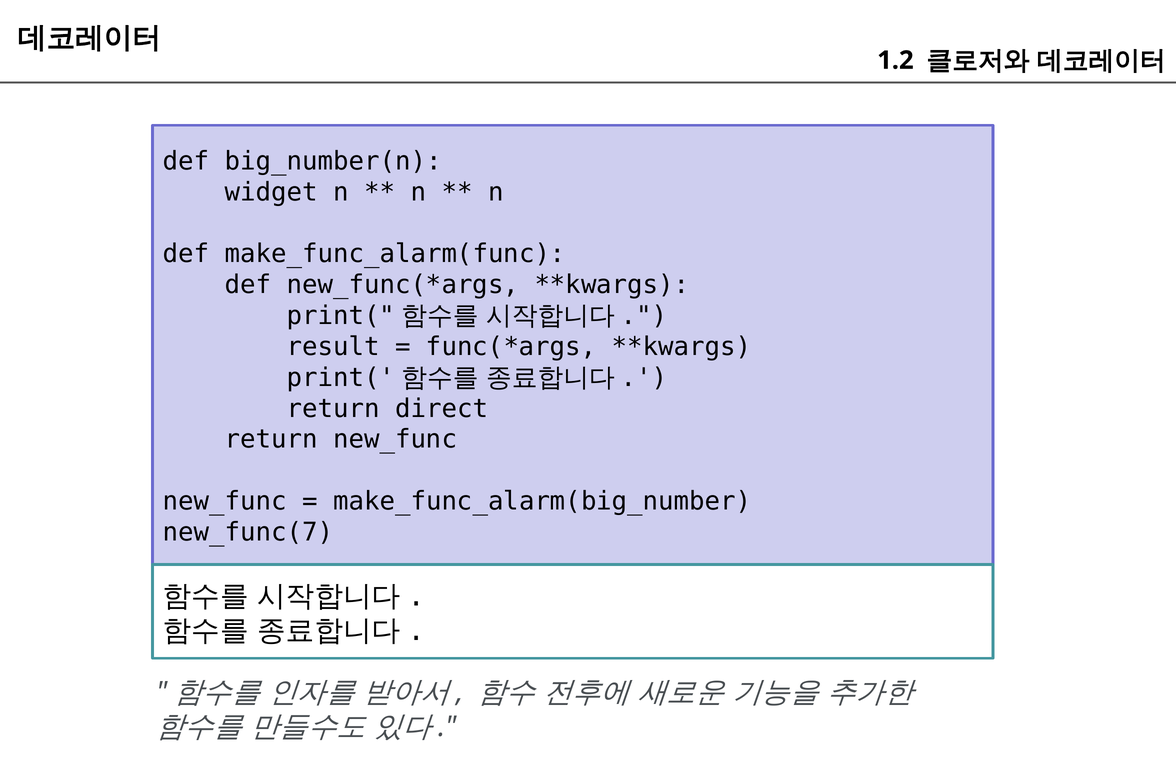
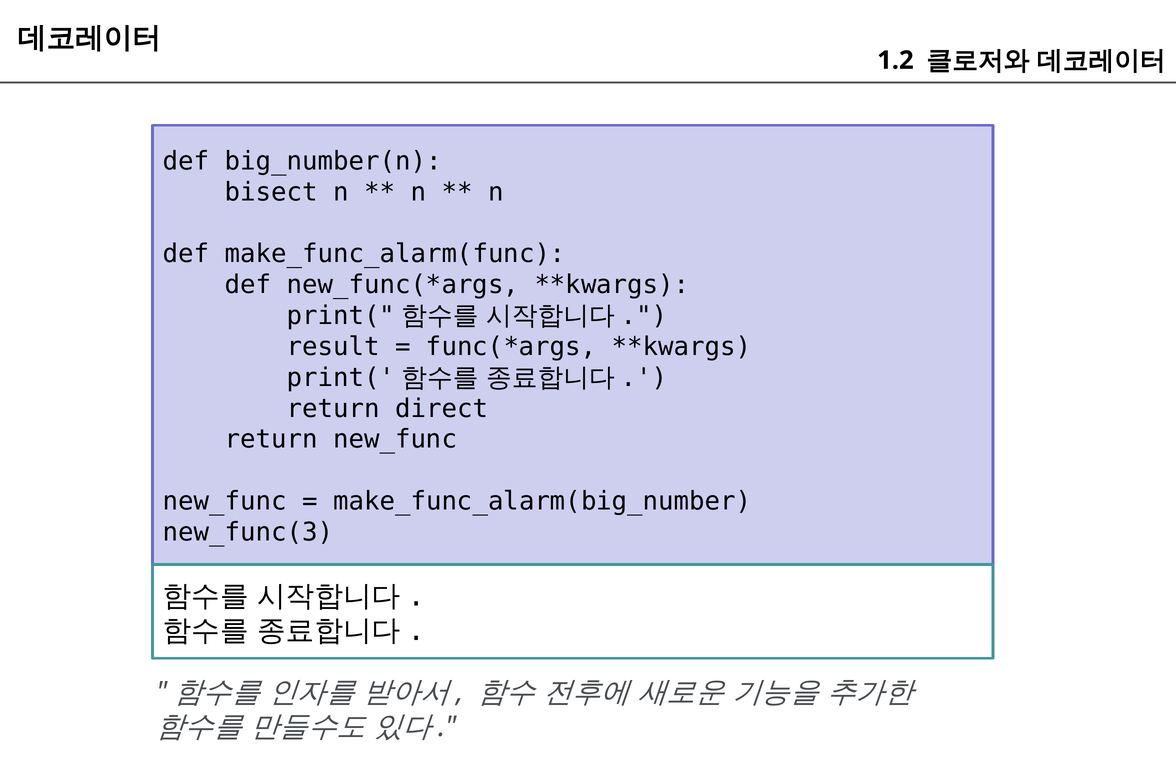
widget: widget -> bisect
new_func(7: new_func(7 -> new_func(3
